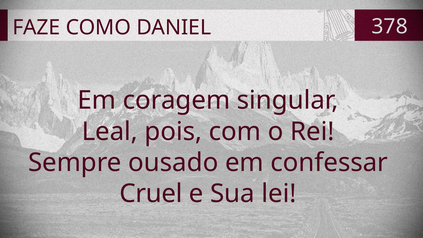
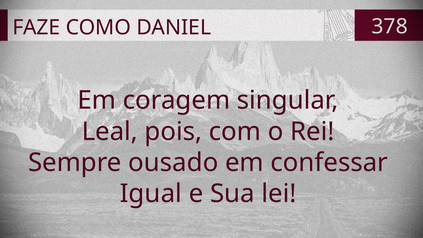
Cruel: Cruel -> Igual
